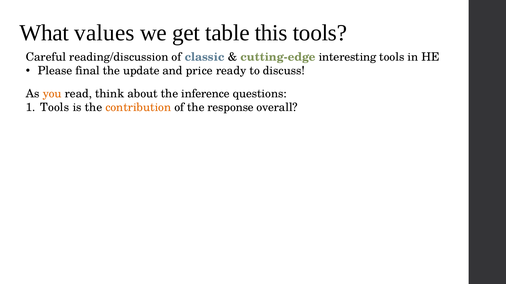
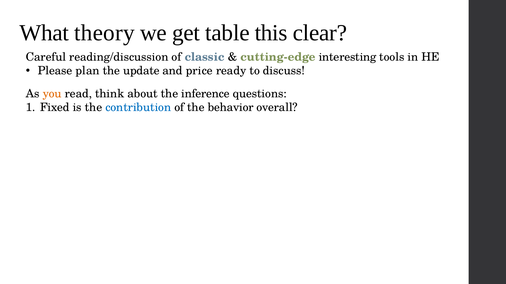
values: values -> theory
this tools: tools -> clear
final: final -> plan
Tools at (55, 108): Tools -> Fixed
contribution colour: orange -> blue
response: response -> behavior
